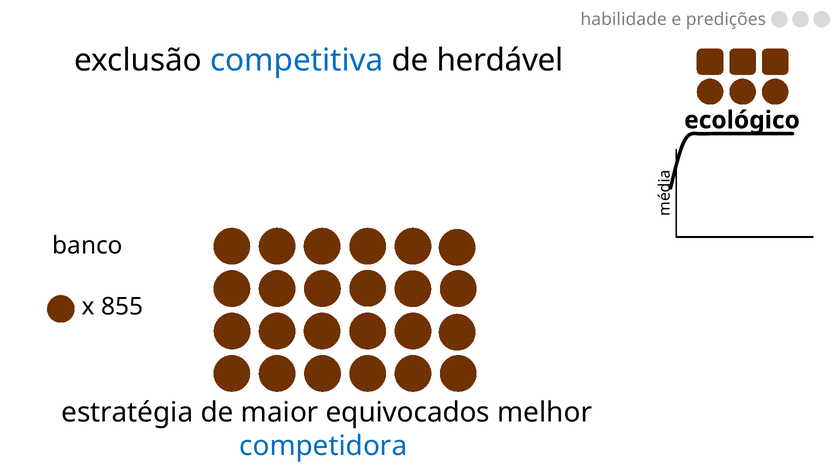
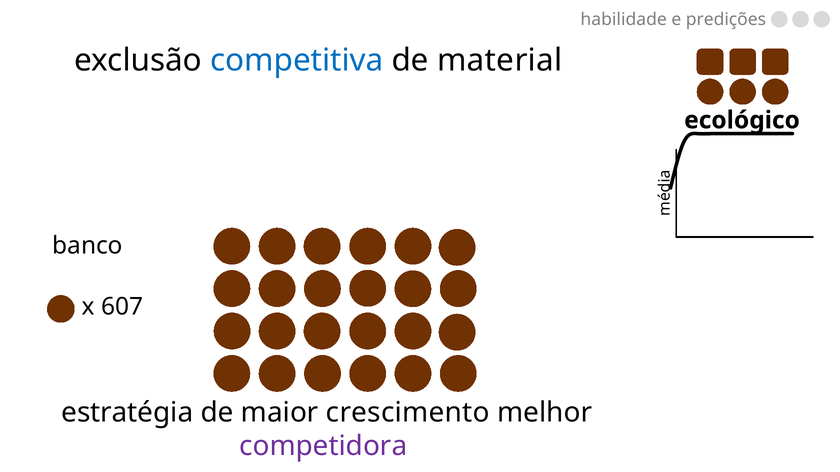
herdável: herdável -> material
855: 855 -> 607
equivocados: equivocados -> crescimento
competidora colour: blue -> purple
